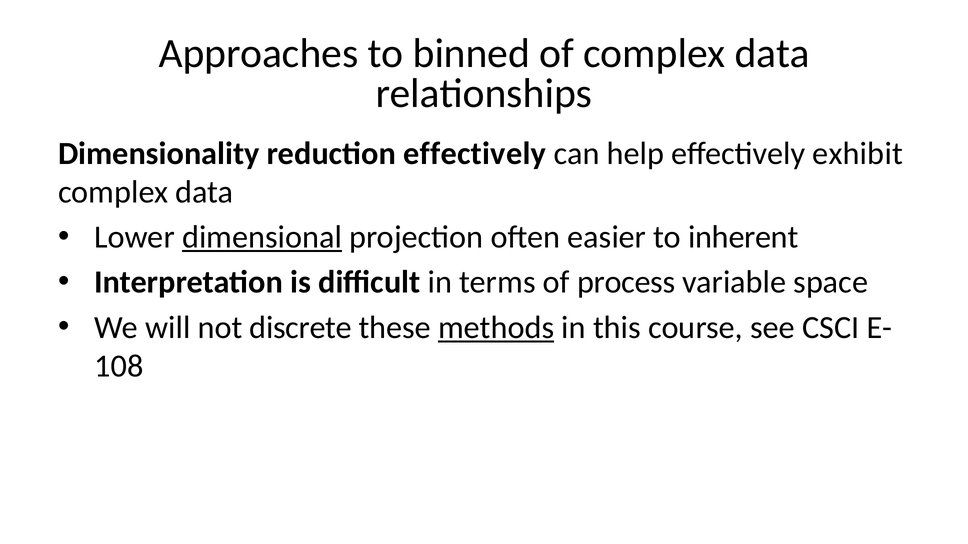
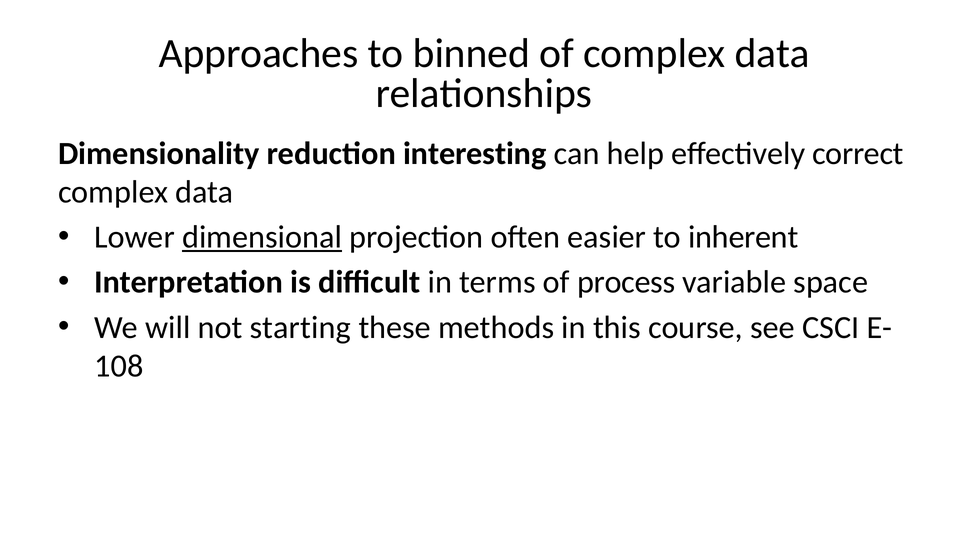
reduction effectively: effectively -> interesting
exhibit: exhibit -> correct
discrete: discrete -> starting
methods underline: present -> none
